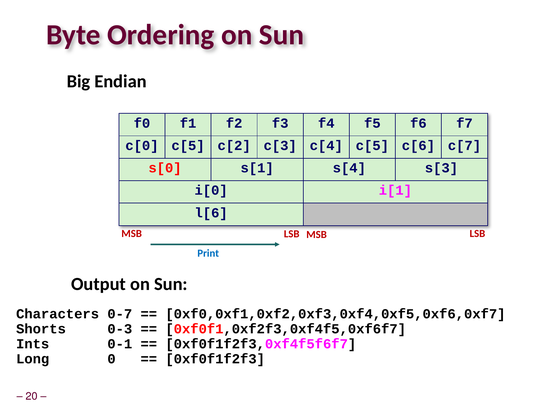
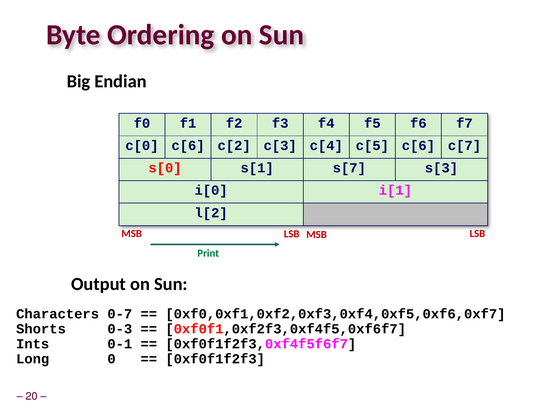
c[0 c[5: c[5 -> c[6
s[4: s[4 -> s[7
l[6: l[6 -> l[2
Print colour: blue -> green
